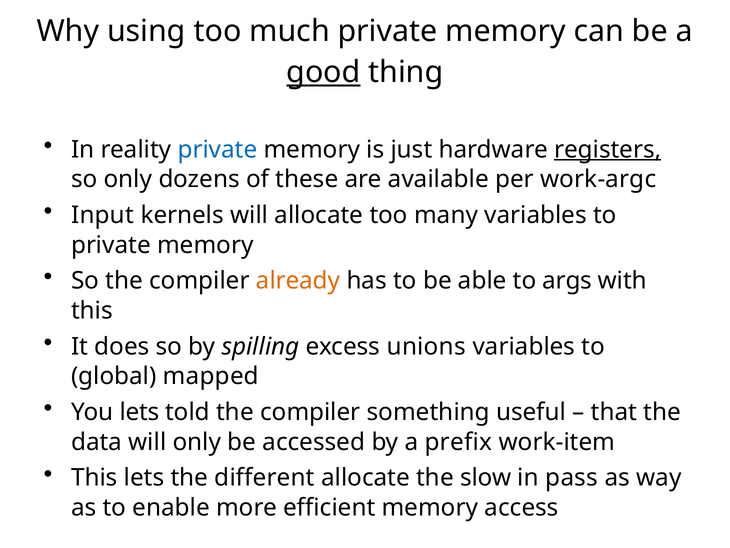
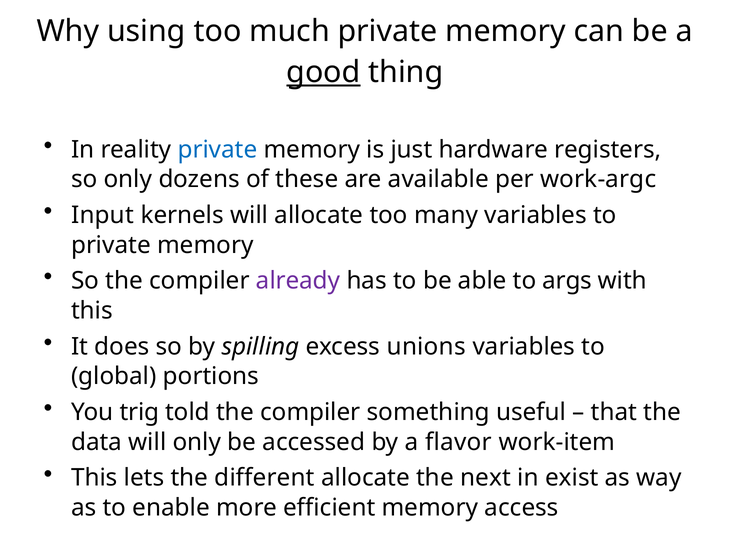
registers underline: present -> none
already colour: orange -> purple
mapped: mapped -> portions
You lets: lets -> trig
prefix: prefix -> flavor
slow: slow -> next
pass: pass -> exist
